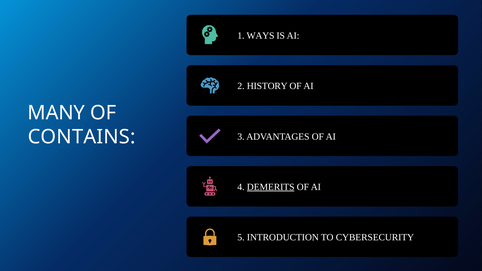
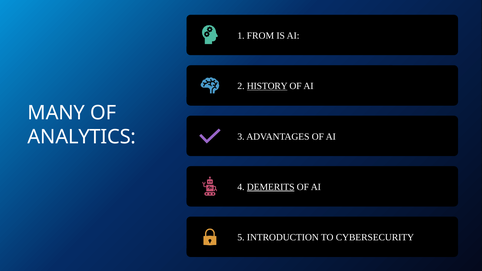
WAYS: WAYS -> FROM
HISTORY underline: none -> present
CONTAINS: CONTAINS -> ANALYTICS
